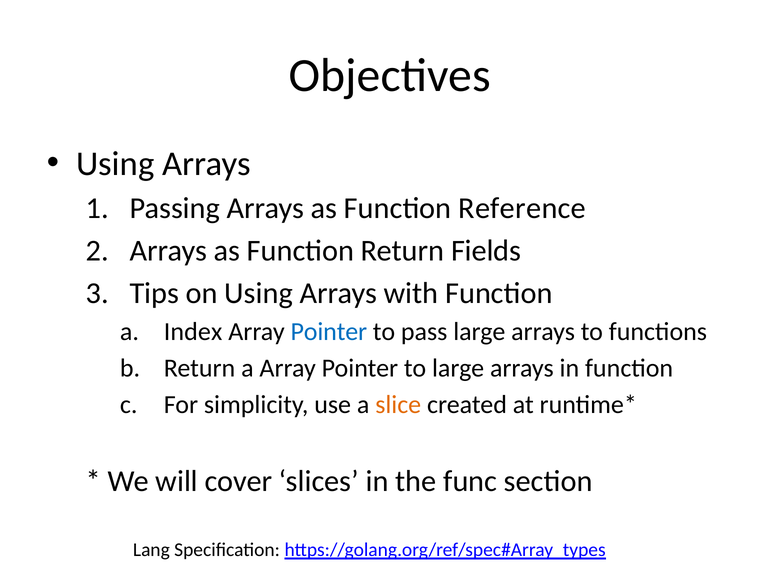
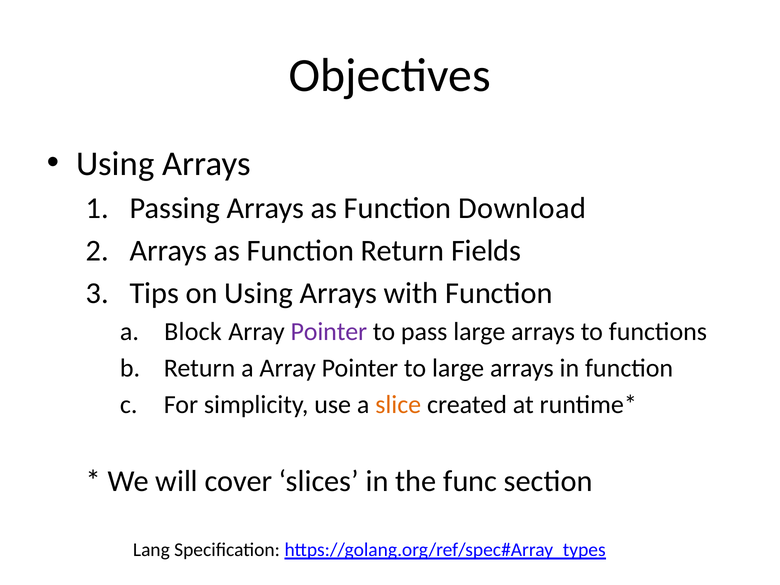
Reference: Reference -> Download
Index: Index -> Block
Pointer at (329, 332) colour: blue -> purple
